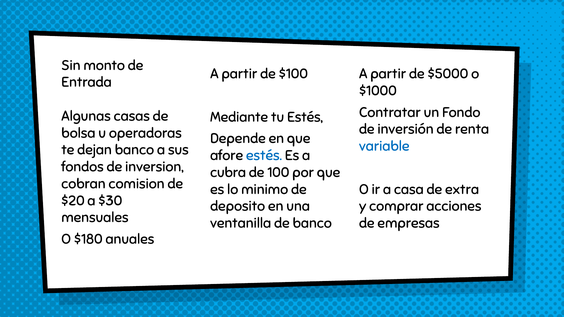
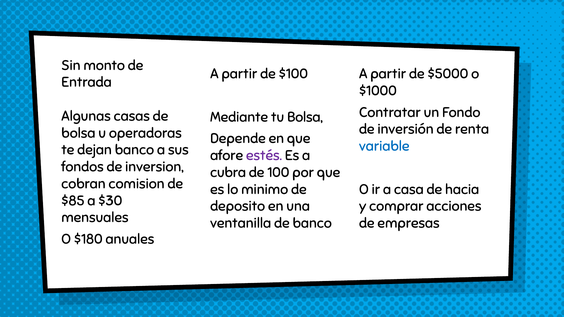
tu Estés: Estés -> Bolsa
estés at (264, 156) colour: blue -> purple
extra: extra -> hacia
$20: $20 -> $85
